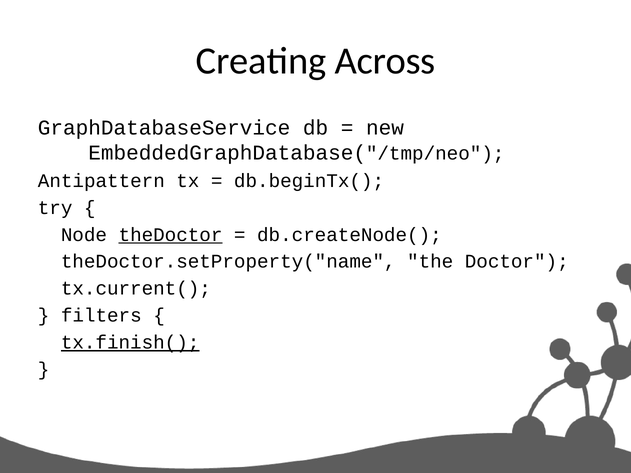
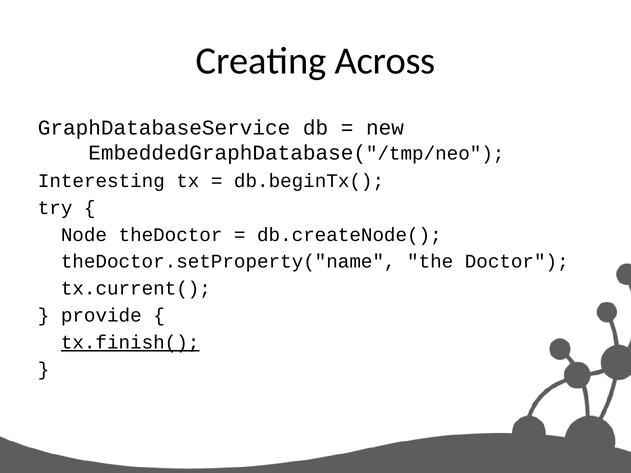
Antipattern: Antipattern -> Interesting
theDoctor underline: present -> none
filters: filters -> provide
